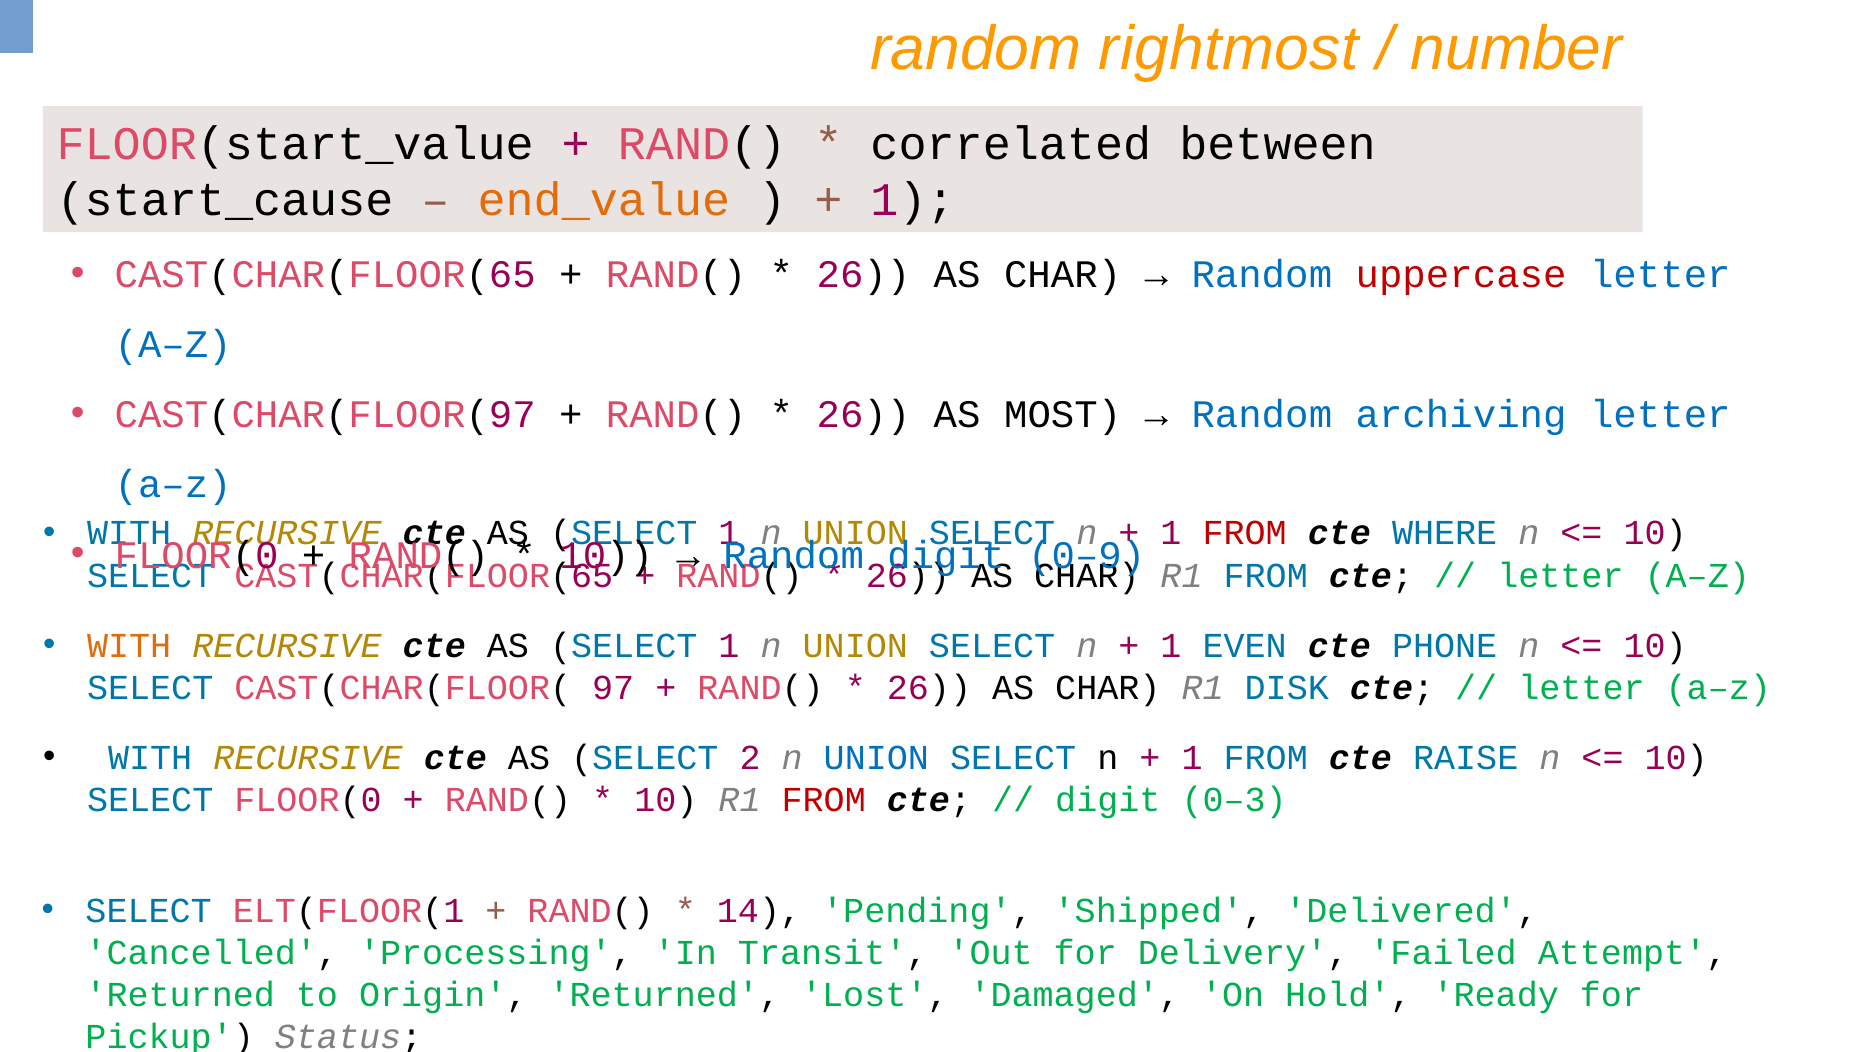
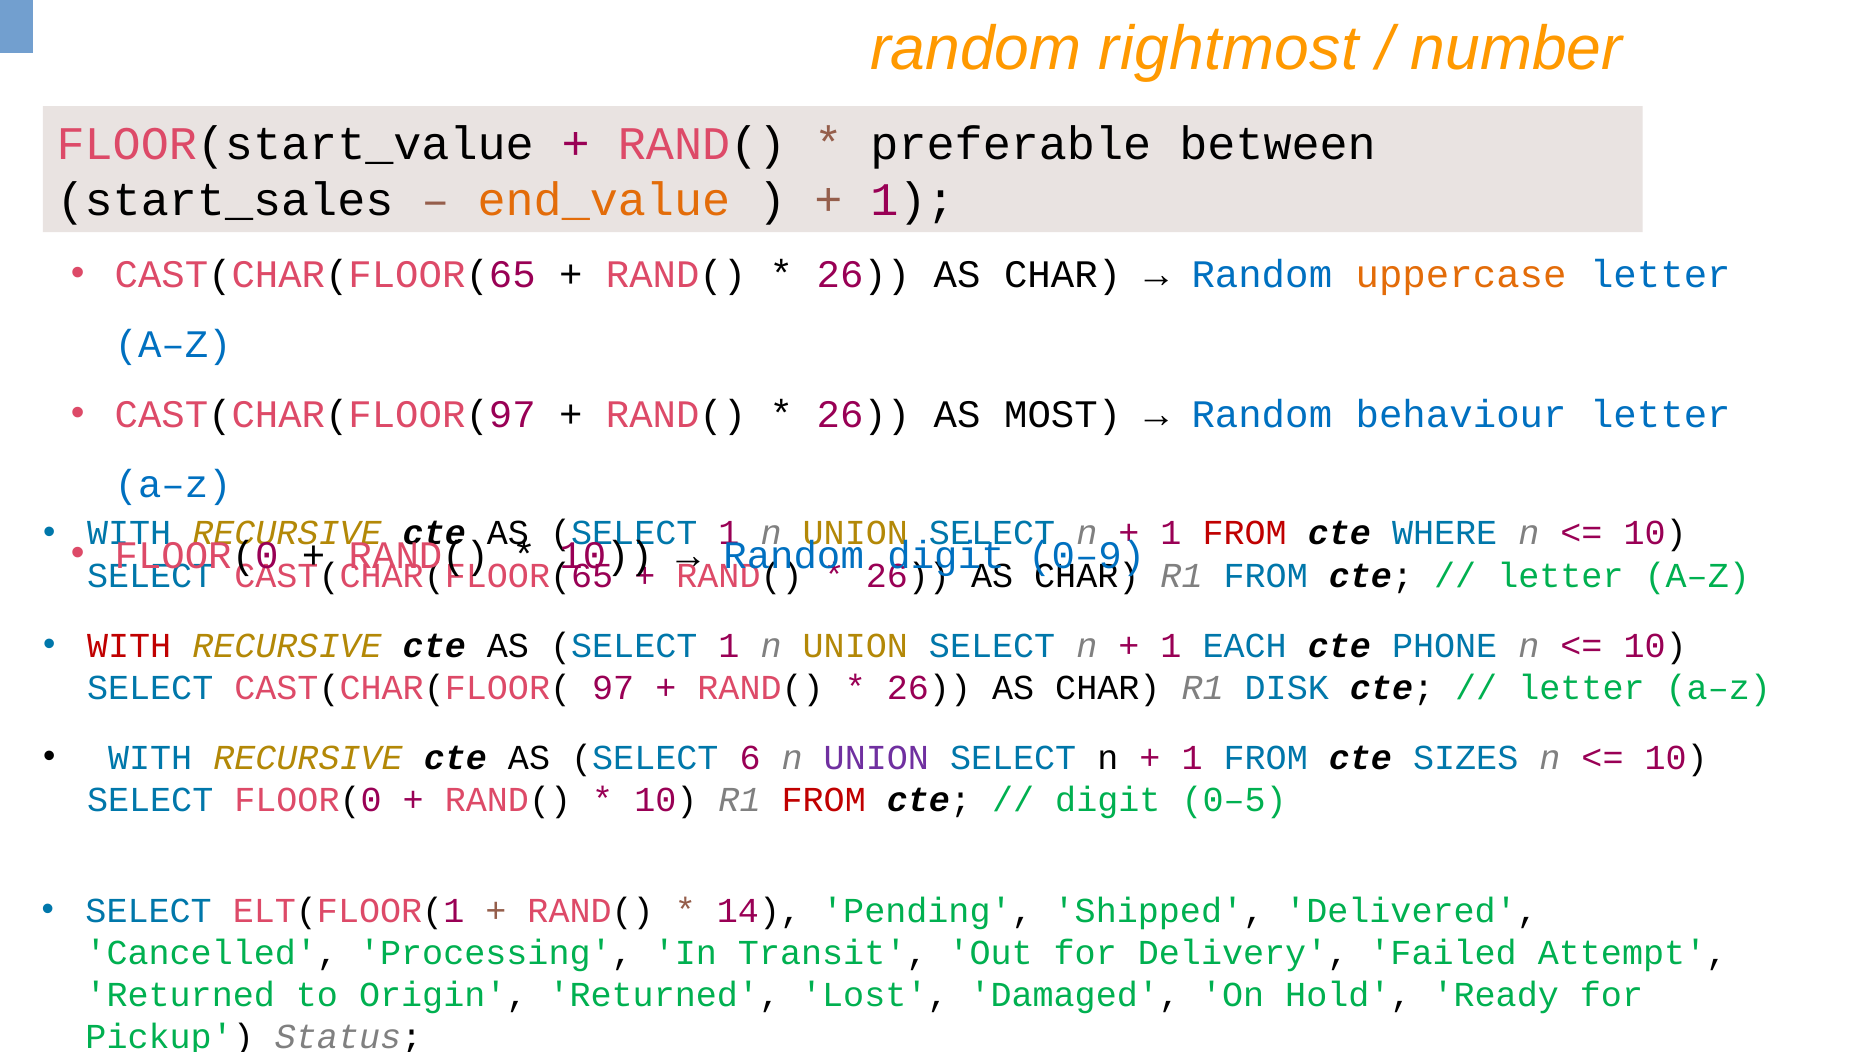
correlated: correlated -> preferable
start_cause: start_cause -> start_sales
uppercase colour: red -> orange
archiving: archiving -> behaviour
WITH at (129, 646) colour: orange -> red
EVEN: EVEN -> EACH
2: 2 -> 6
UNION at (876, 758) colour: blue -> purple
RAISE: RAISE -> SIZES
0–3: 0–3 -> 0–5
